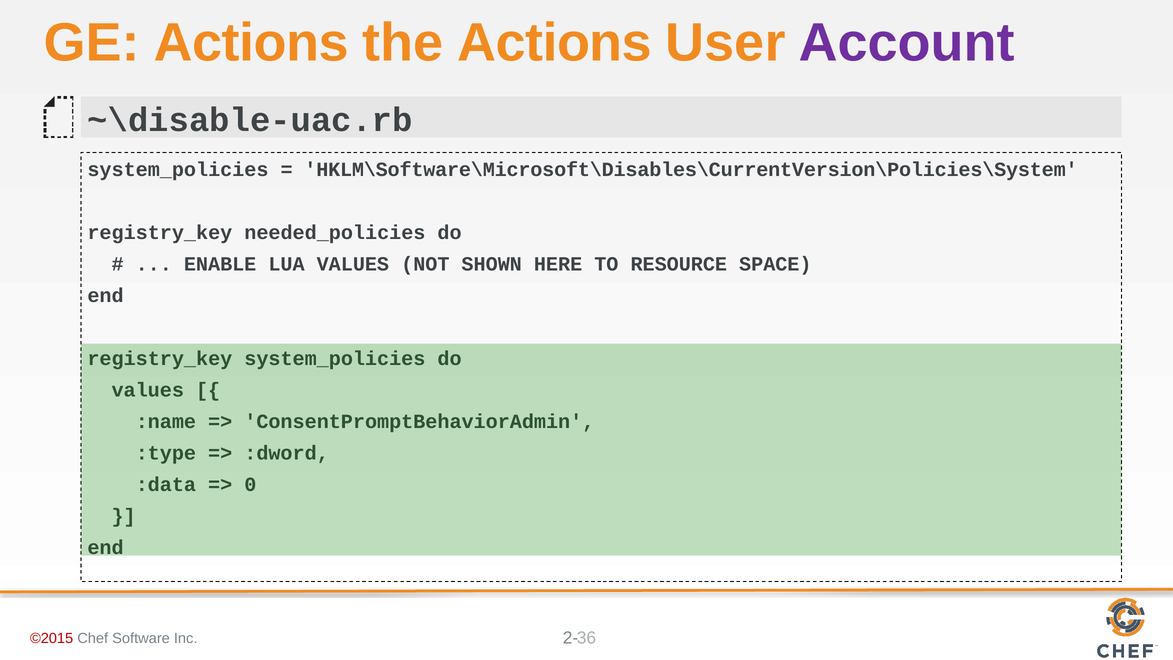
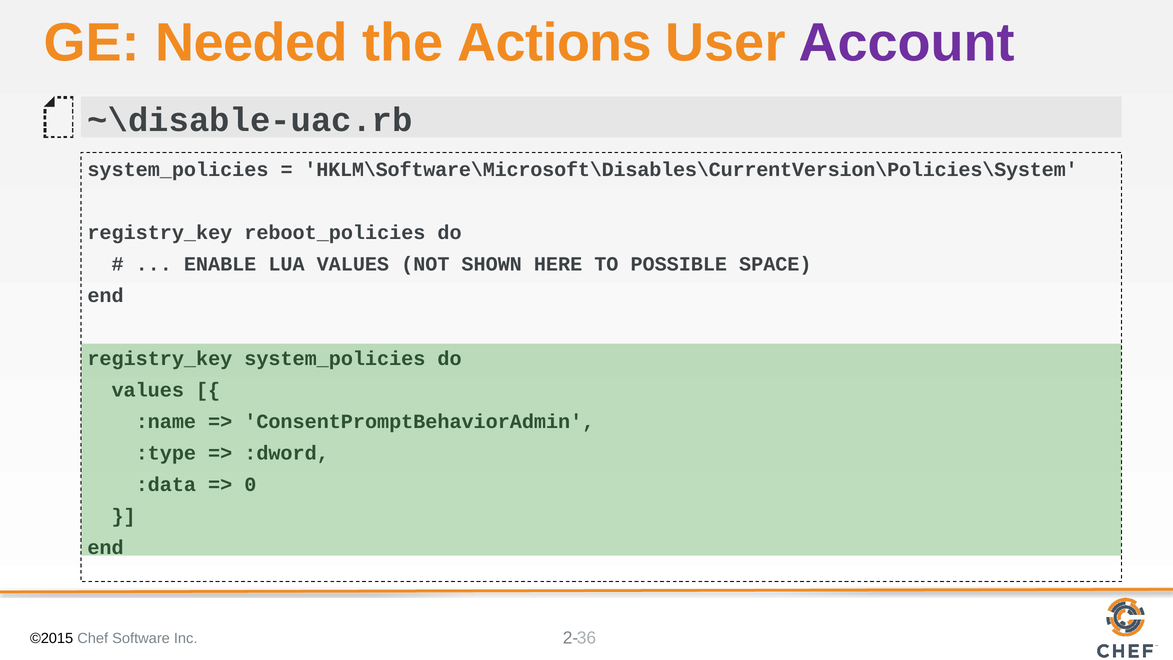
GE Actions: Actions -> Needed
needed_policies: needed_policies -> reboot_policies
RESOURCE: RESOURCE -> POSSIBLE
©2015 colour: red -> black
